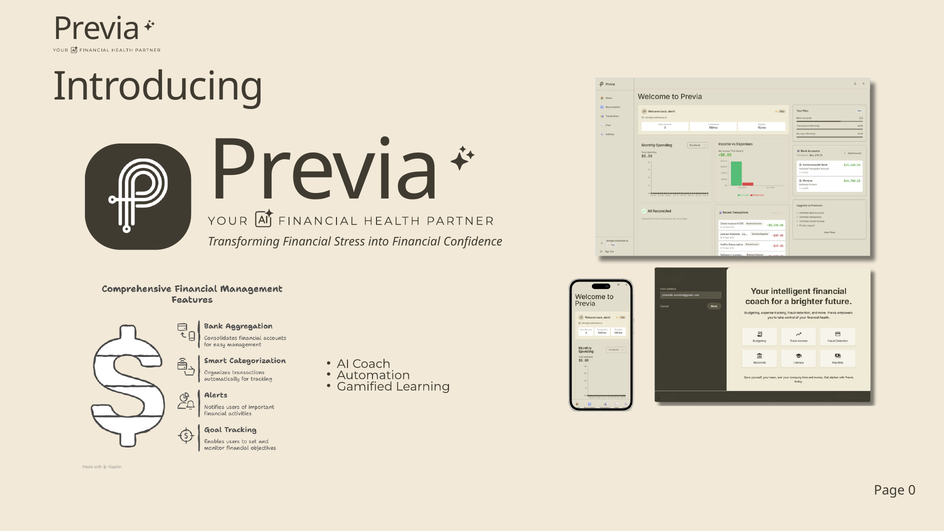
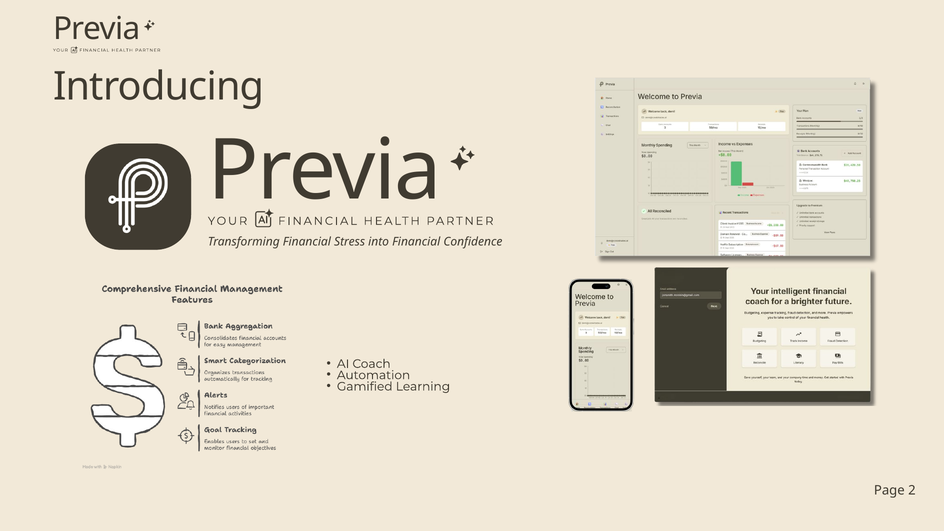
0: 0 -> 2
